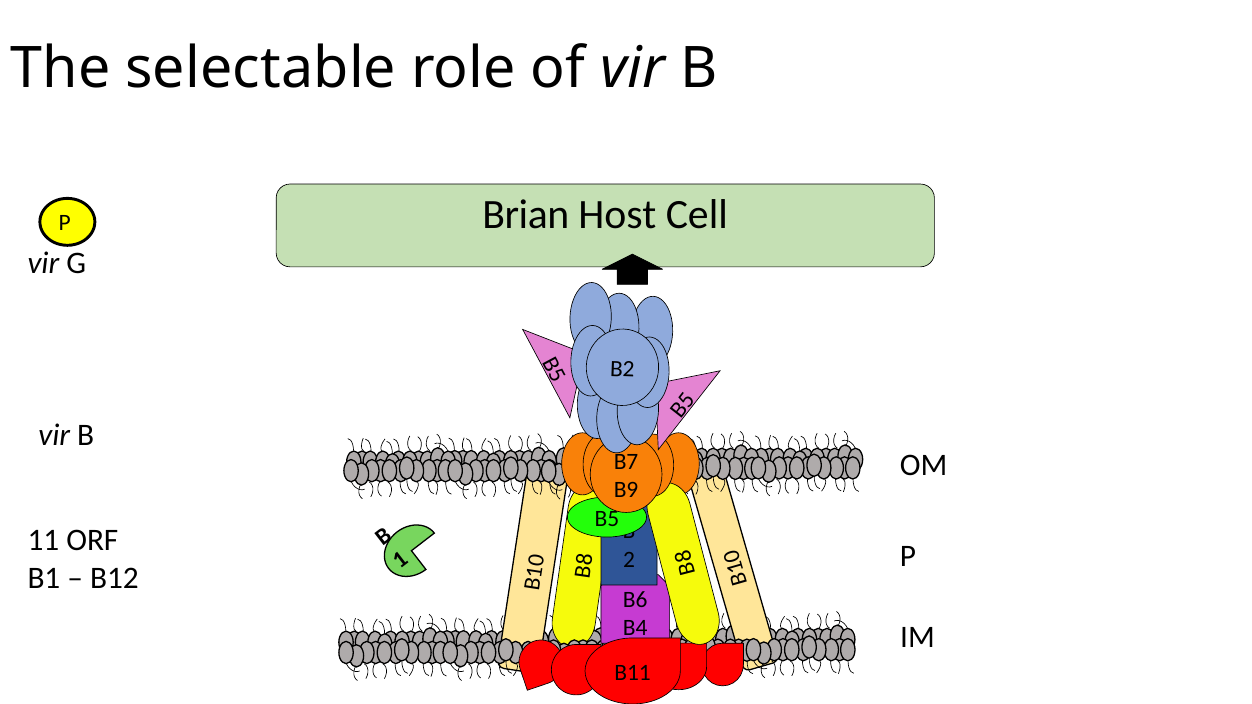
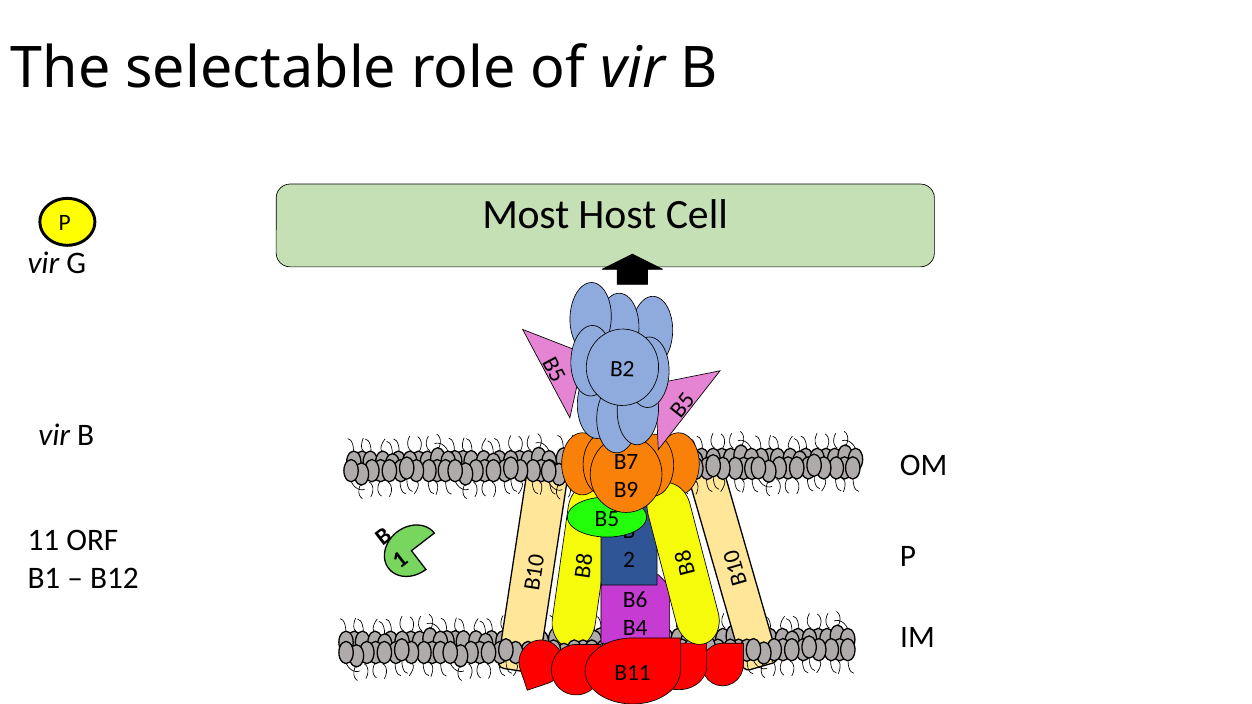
Brian: Brian -> Most
